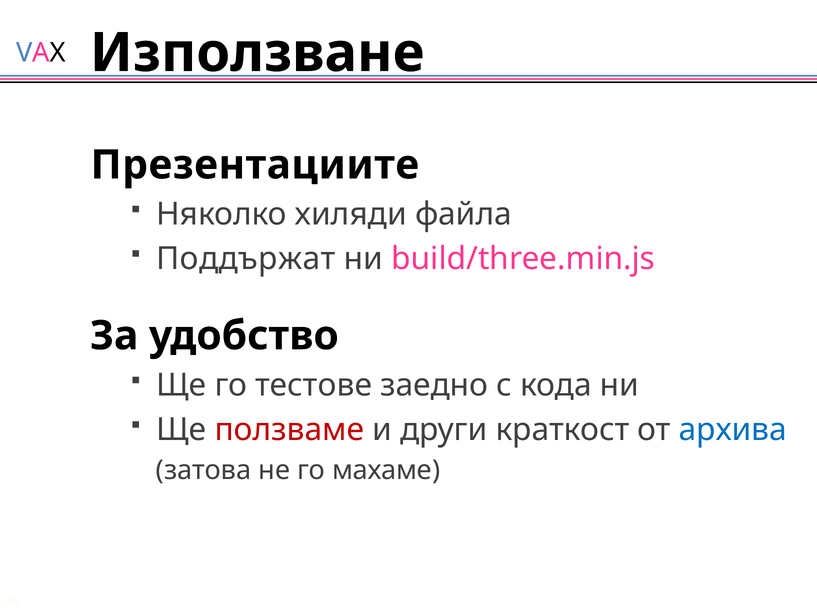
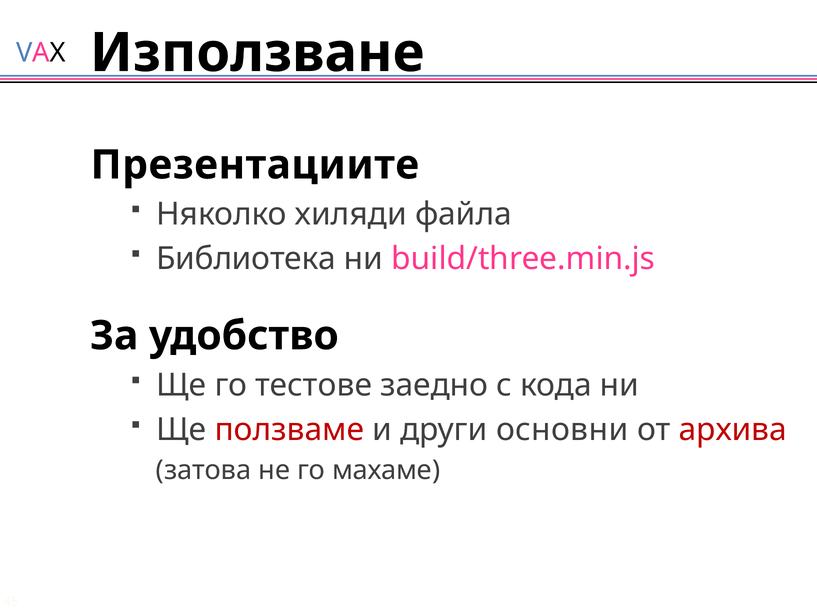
Поддържат: Поддържат -> Библиотека
краткост: краткост -> основни
архива colour: blue -> red
